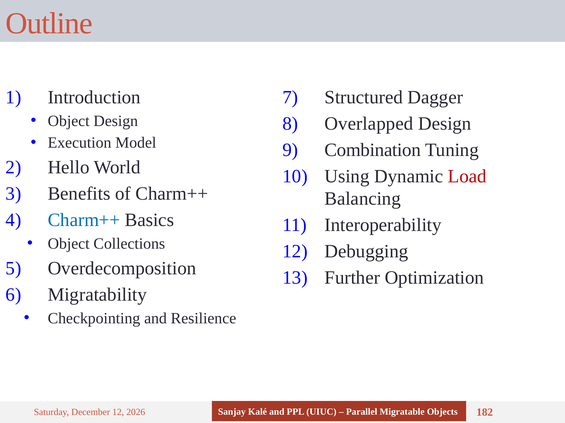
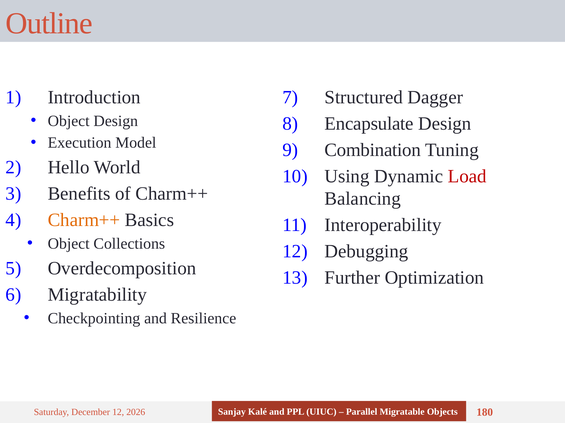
Overlapped: Overlapped -> Encapsulate
Charm++ at (84, 220) colour: blue -> orange
182: 182 -> 180
